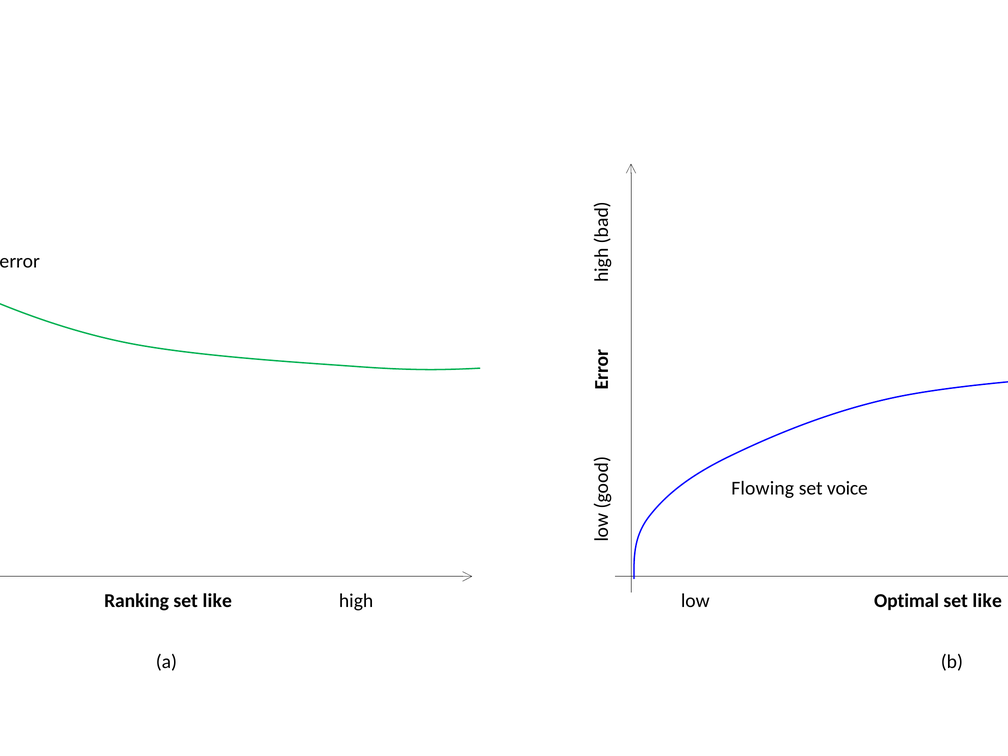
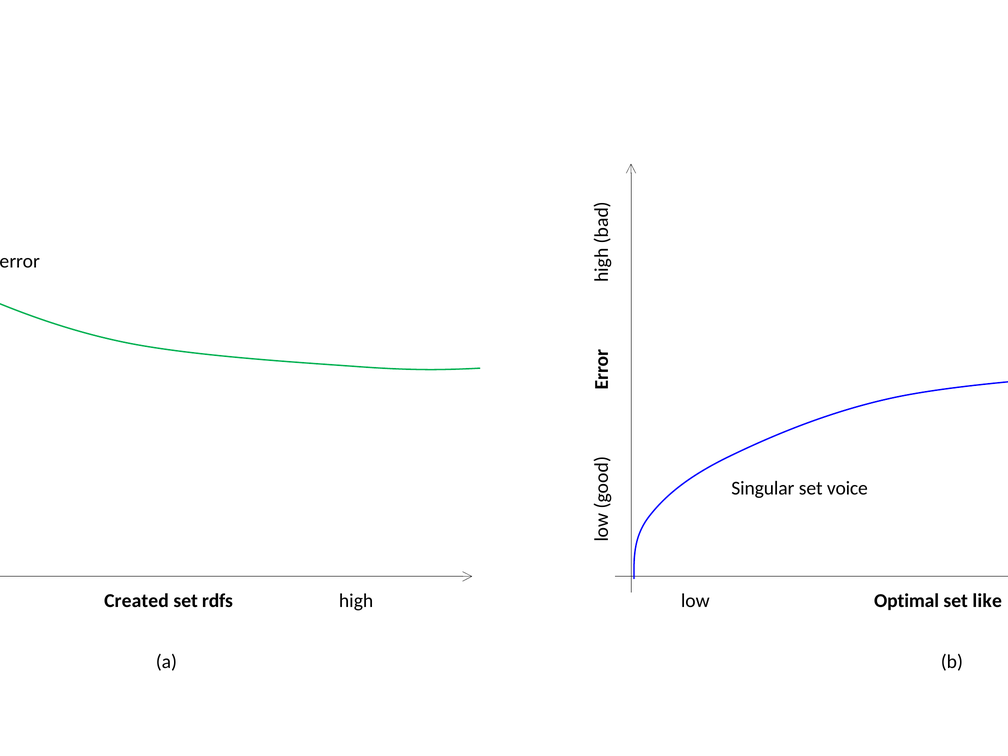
Flowing: Flowing -> Singular
Ranking: Ranking -> Created
like at (217, 601): like -> rdfs
